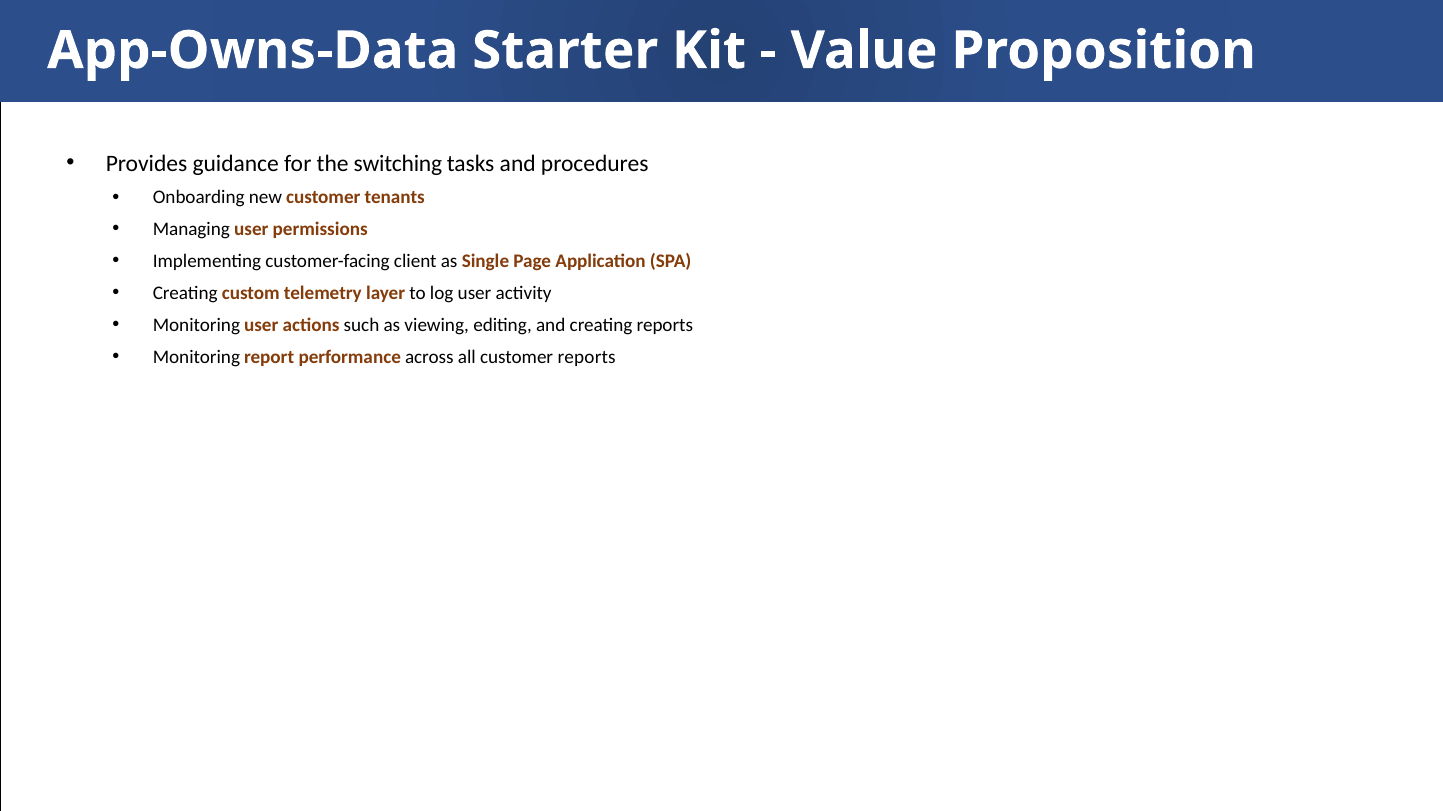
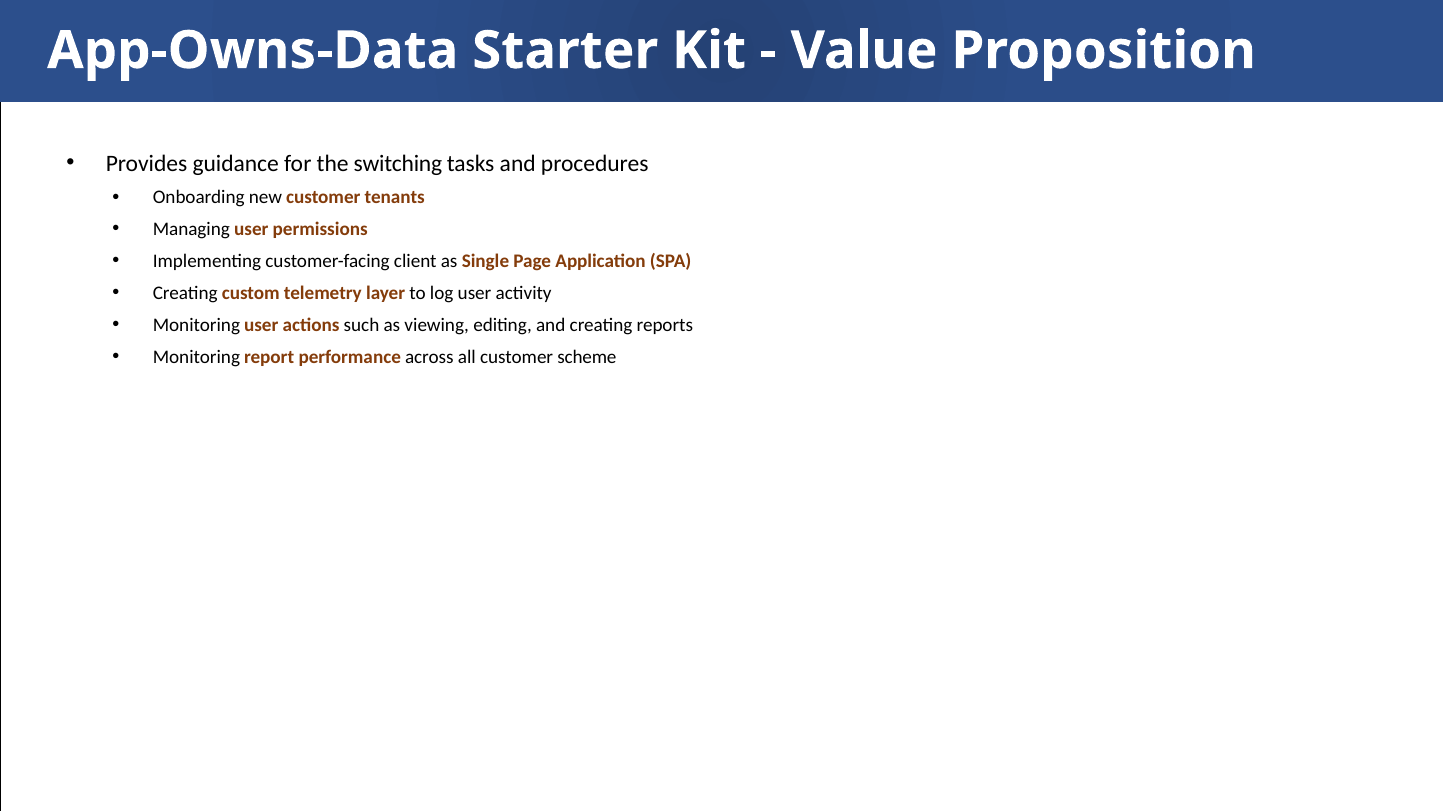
customer reports: reports -> scheme
